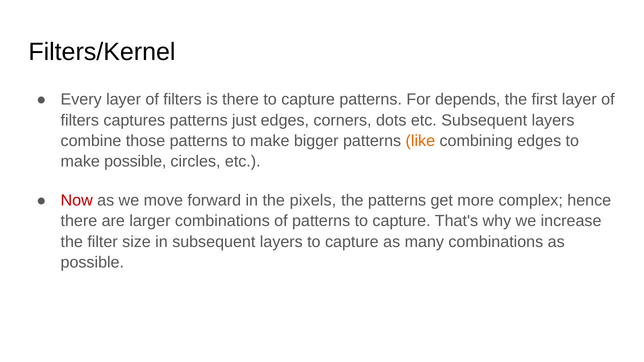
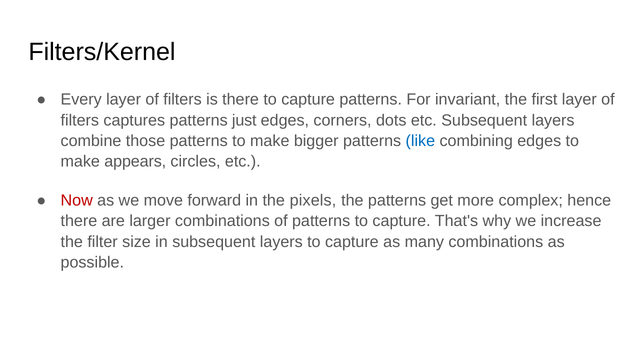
depends: depends -> invariant
like colour: orange -> blue
make possible: possible -> appears
